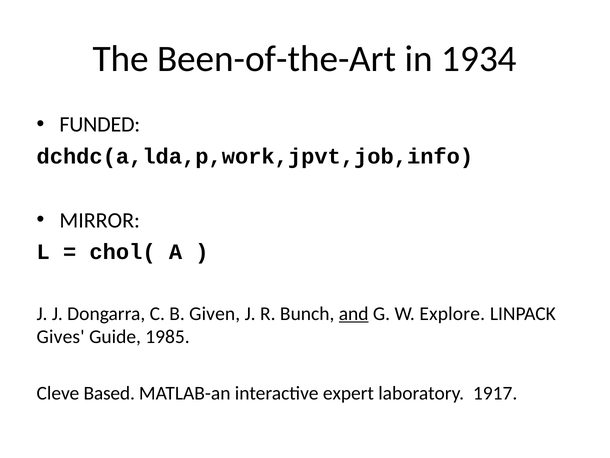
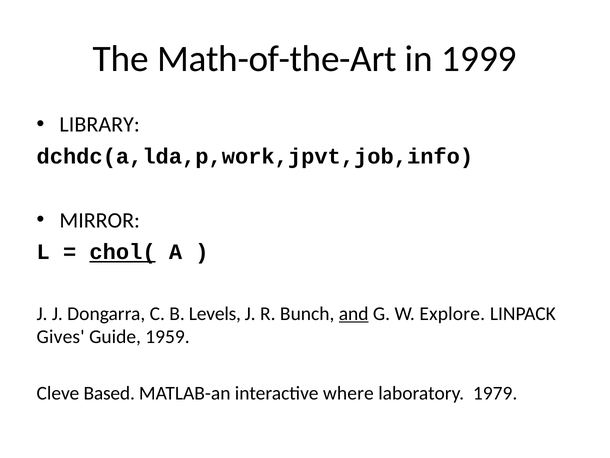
Been-of-the-Art: Been-of-the-Art -> Math-of-the-Art
1934: 1934 -> 1999
FUNDED: FUNDED -> LIBRARY
chol( underline: none -> present
Given: Given -> Levels
1985: 1985 -> 1959
expert: expert -> where
1917: 1917 -> 1979
